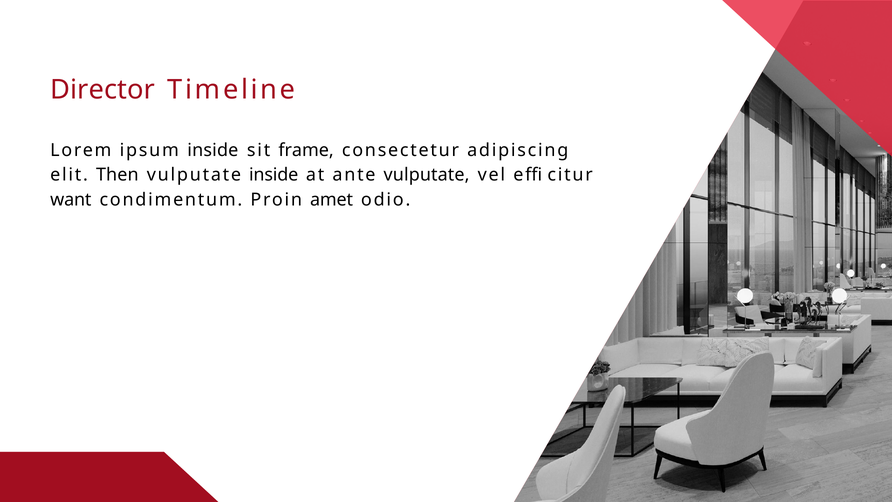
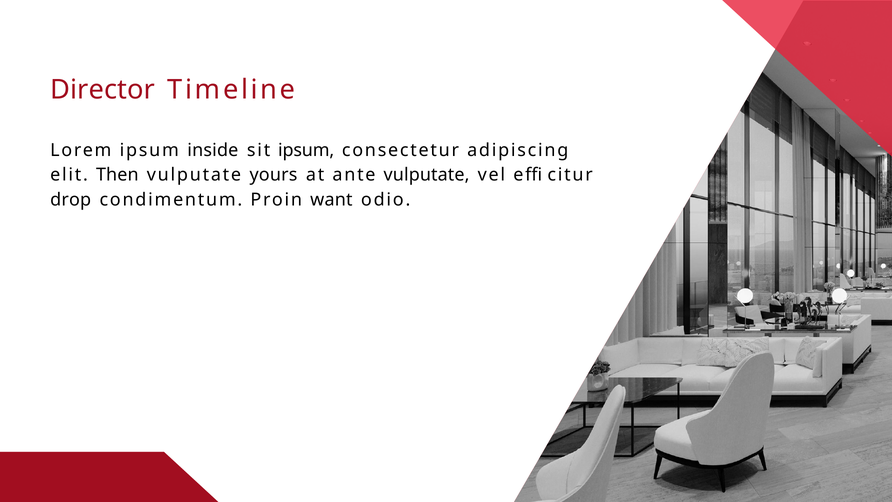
sit frame: frame -> ipsum
vulputate inside: inside -> yours
want: want -> drop
amet: amet -> want
